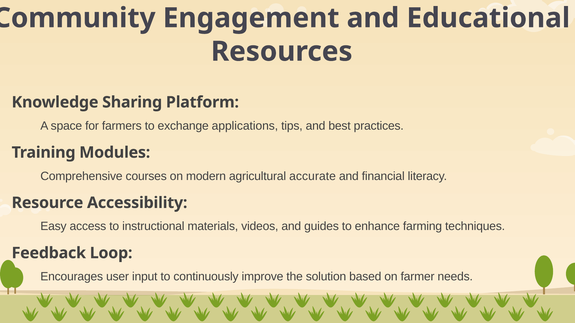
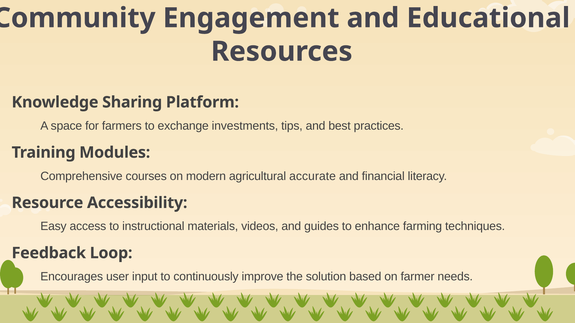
applications: applications -> investments
